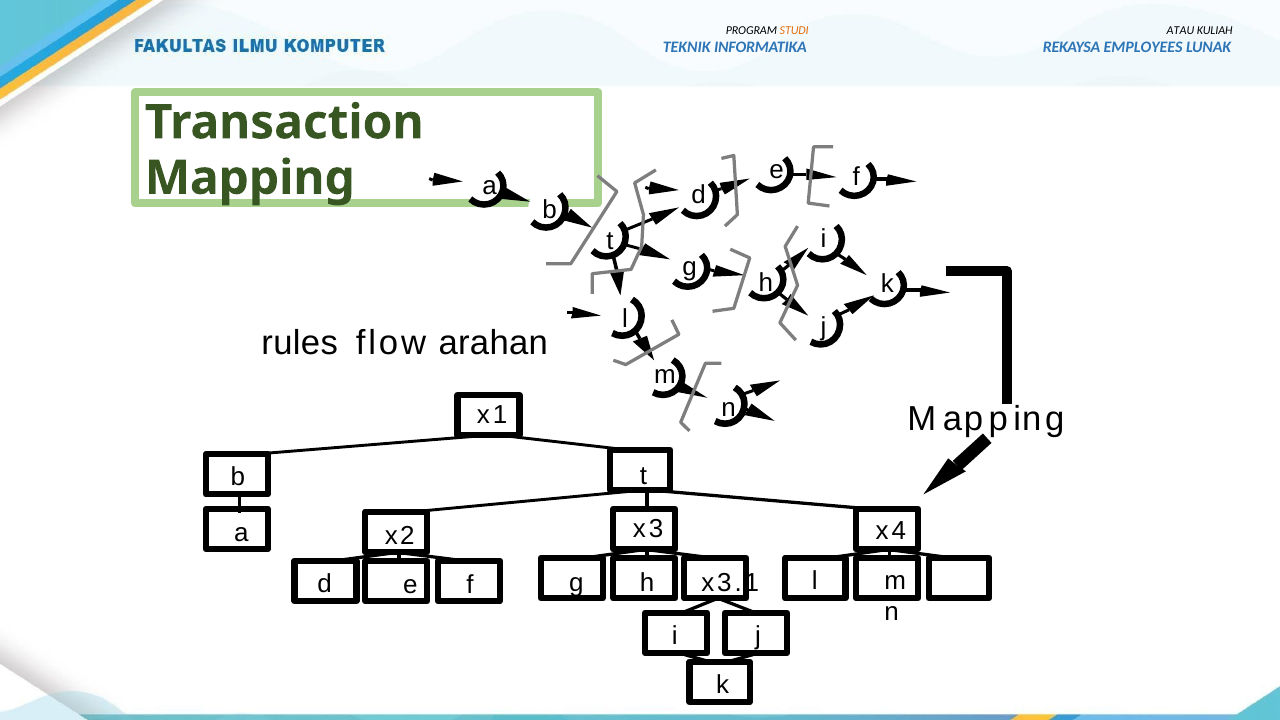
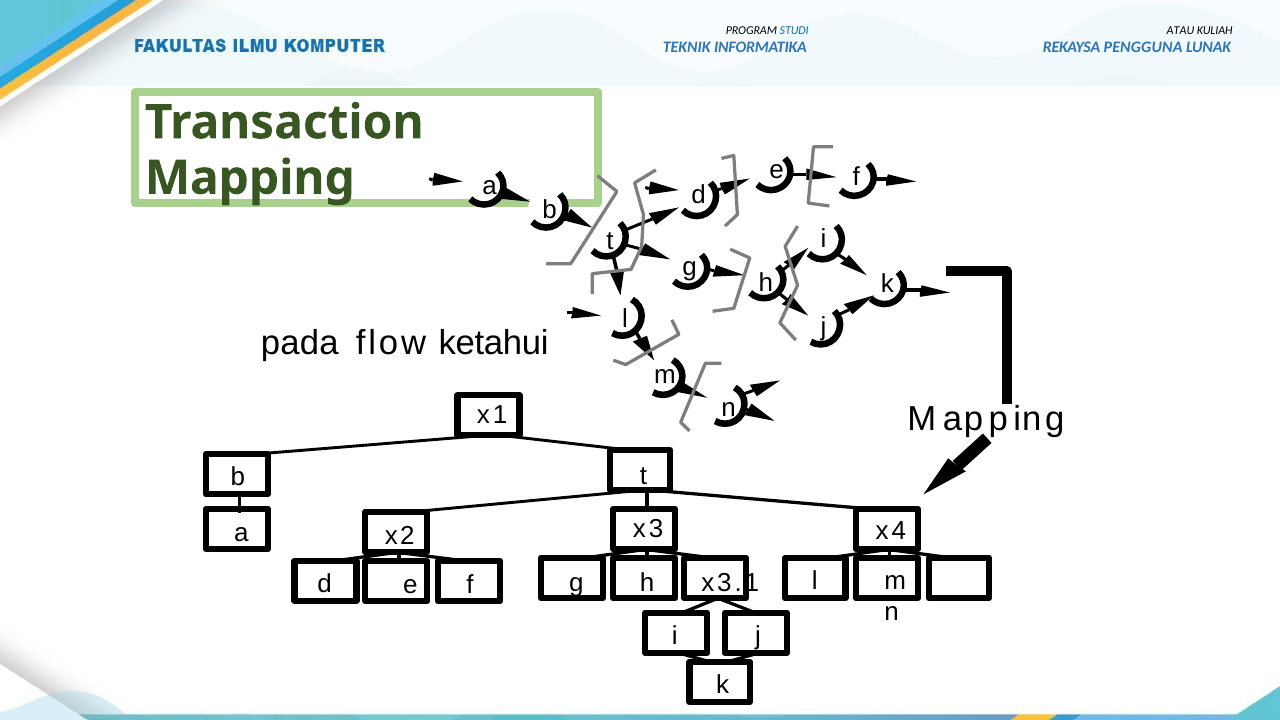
STUDI colour: orange -> blue
EMPLOYEES: EMPLOYEES -> PENGGUNA
rules: rules -> pada
arahan: arahan -> ketahui
